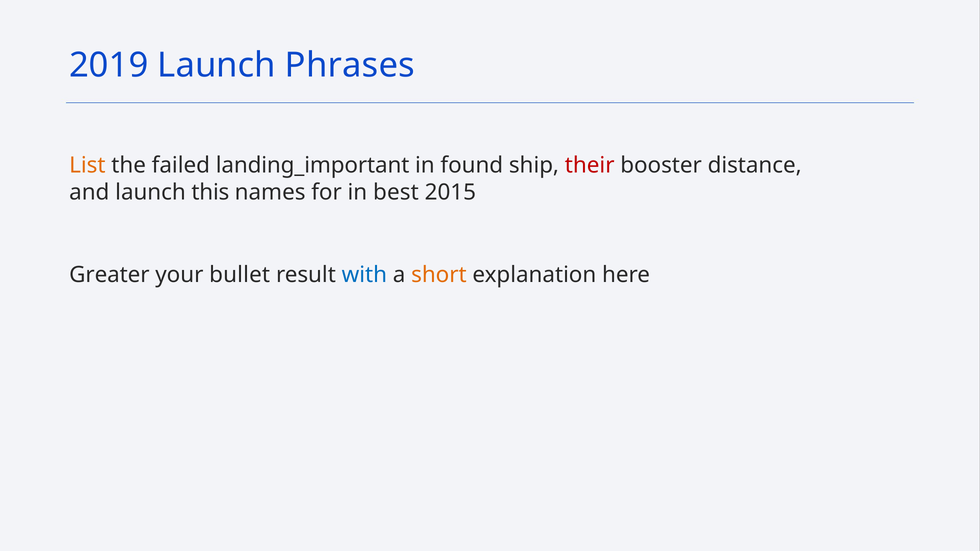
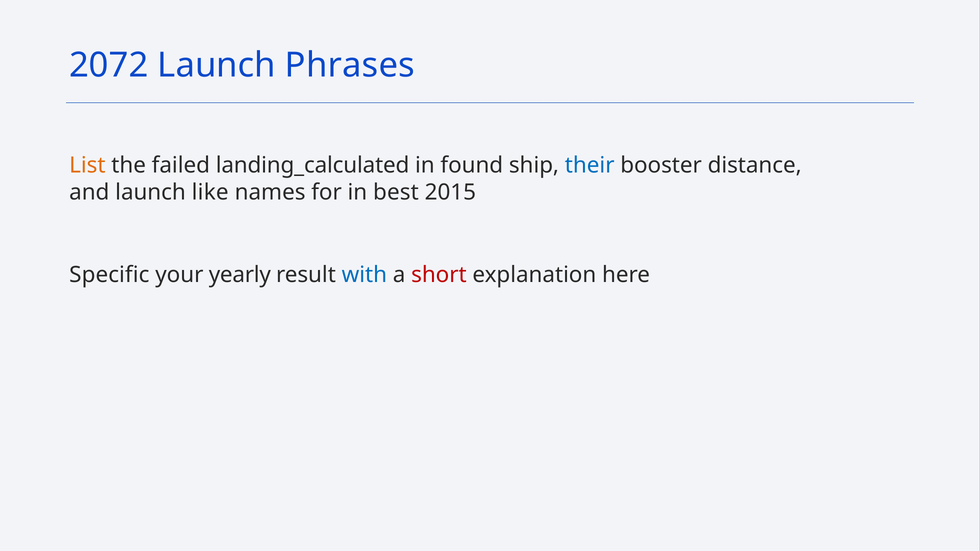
2019: 2019 -> 2072
landing_important: landing_important -> landing_calculated
their colour: red -> blue
this: this -> like
Greater: Greater -> Specific
bullet: bullet -> yearly
short colour: orange -> red
